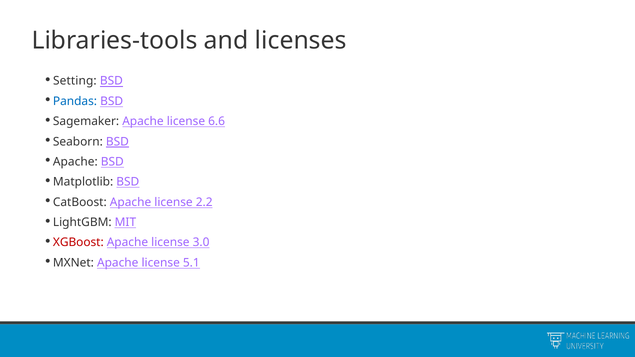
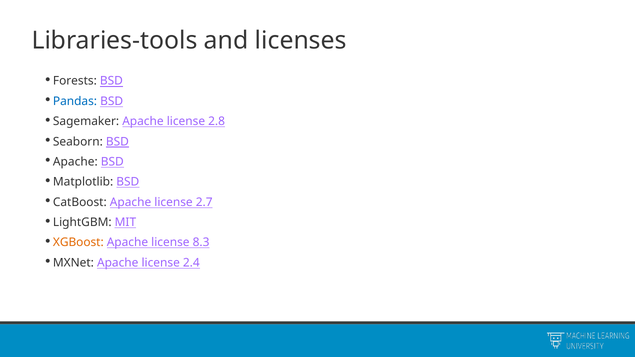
Setting: Setting -> Forests
6.6: 6.6 -> 2.8
2.2: 2.2 -> 2.7
XGBoost colour: red -> orange
3.0: 3.0 -> 8.3
5.1: 5.1 -> 2.4
